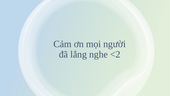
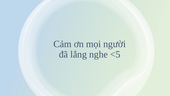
<2: <2 -> <5
